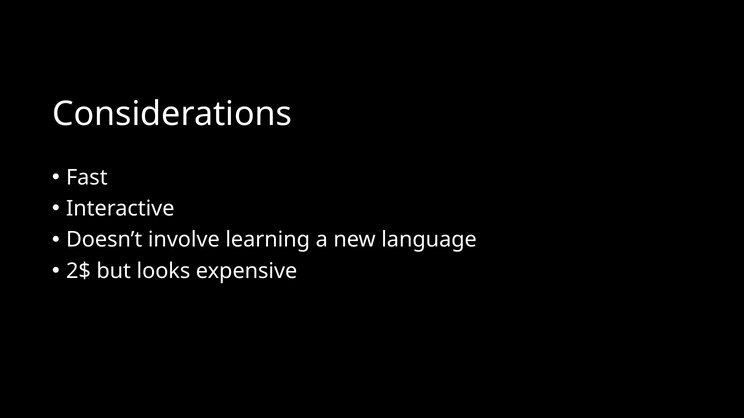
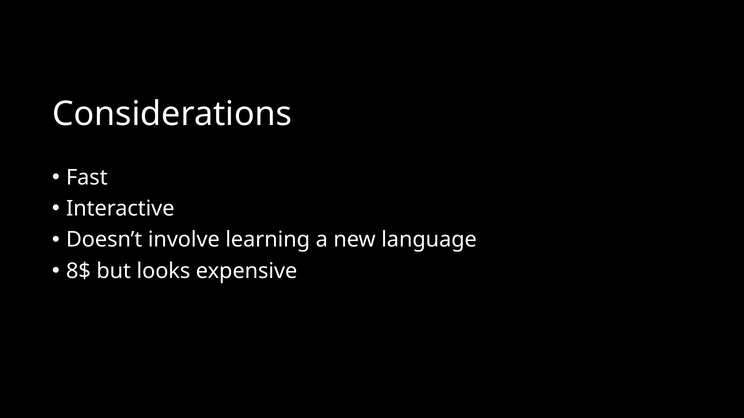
2$: 2$ -> 8$
